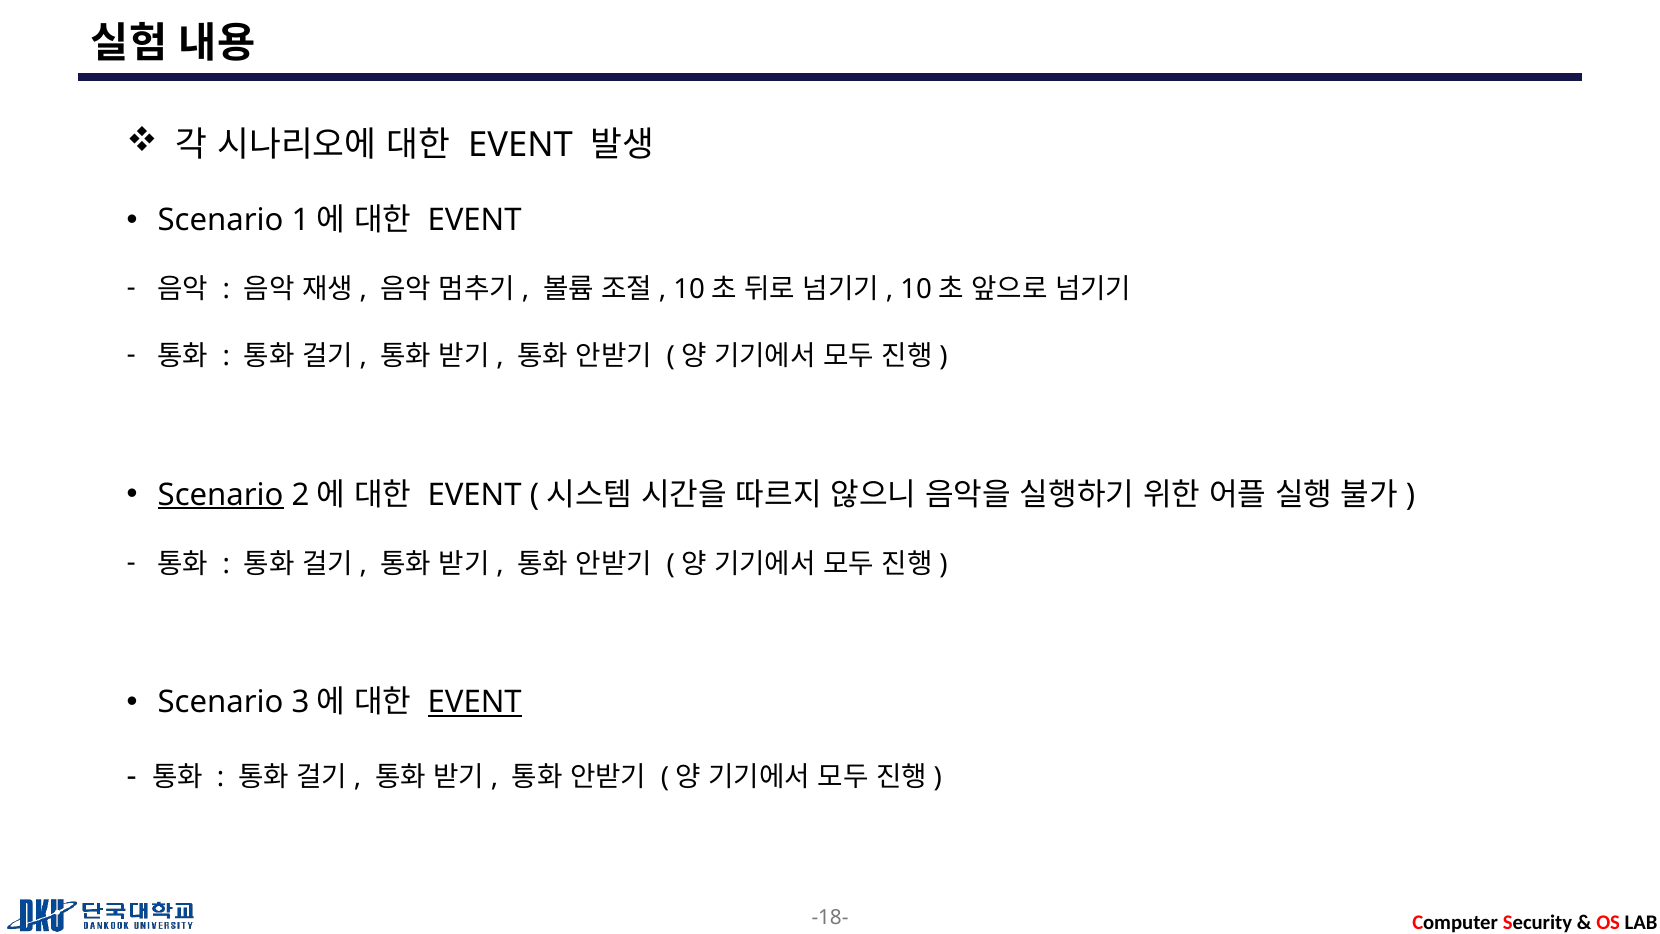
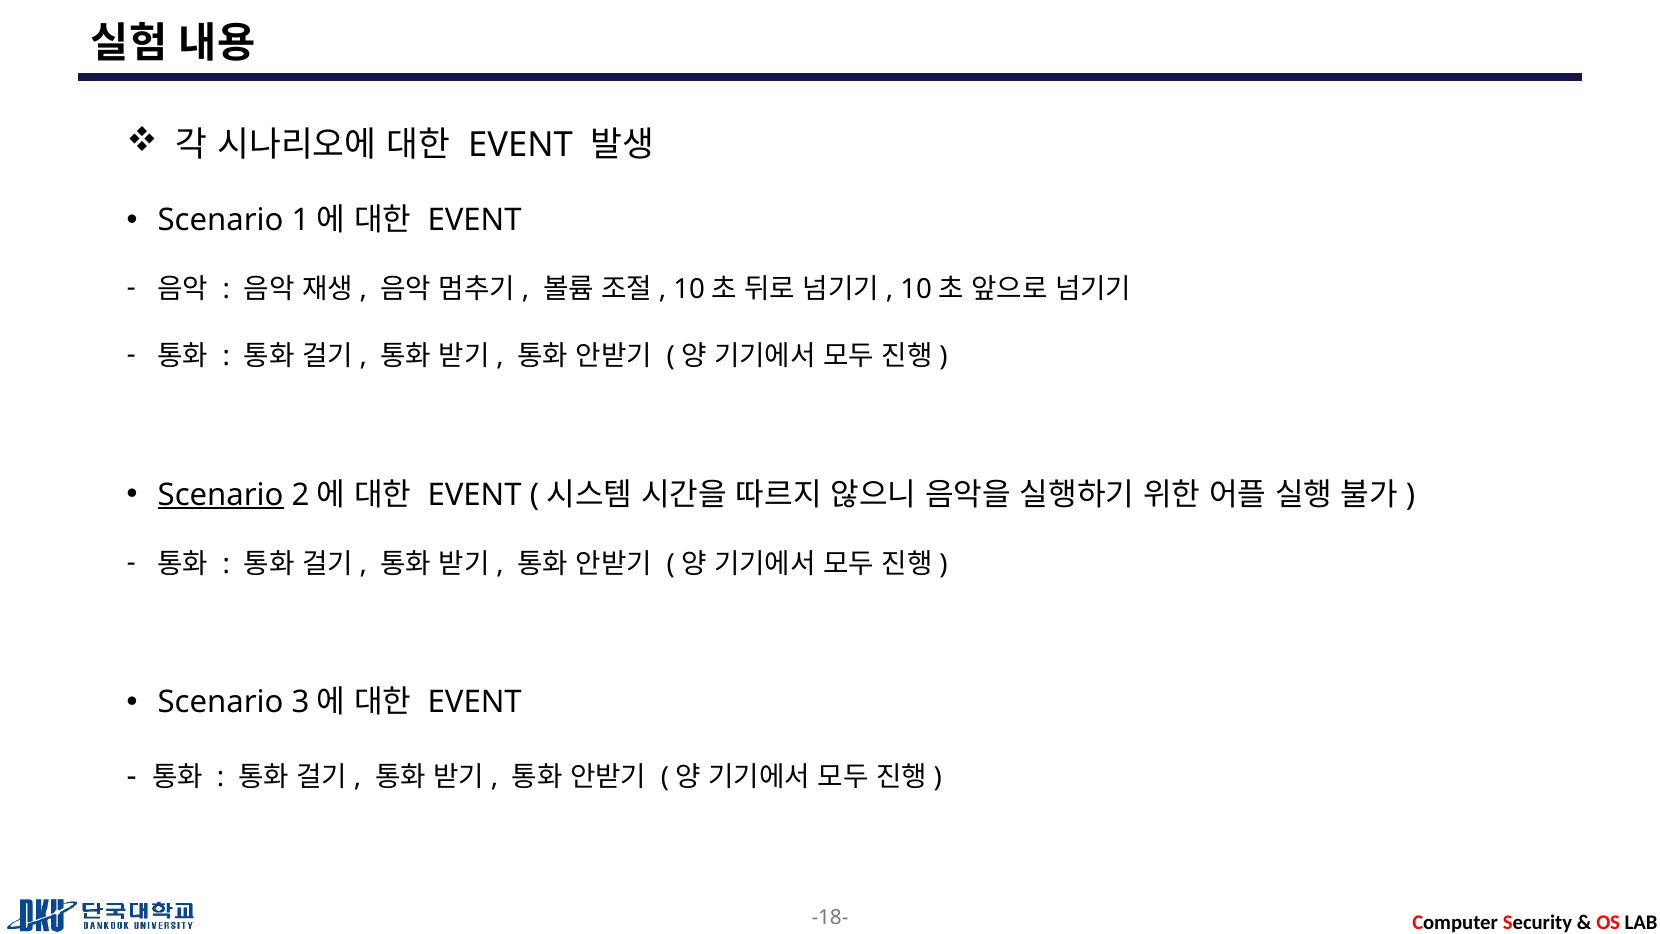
EVENT at (475, 702) underline: present -> none
